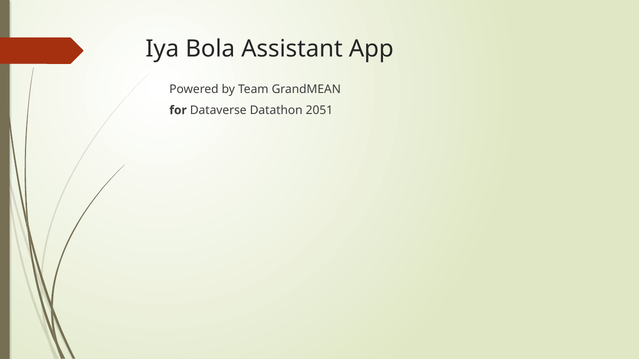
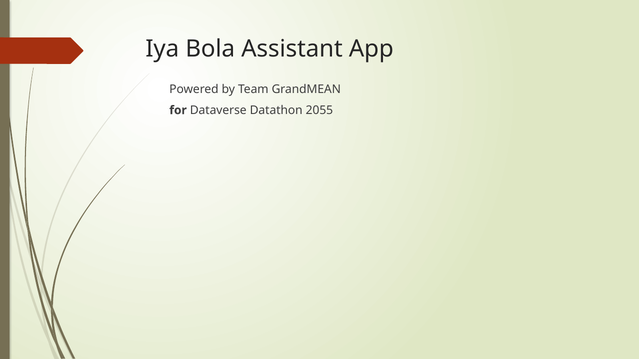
2051: 2051 -> 2055
